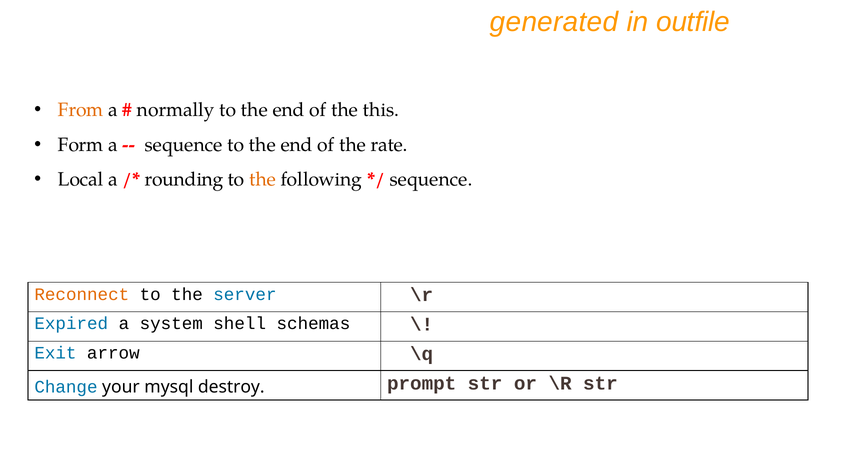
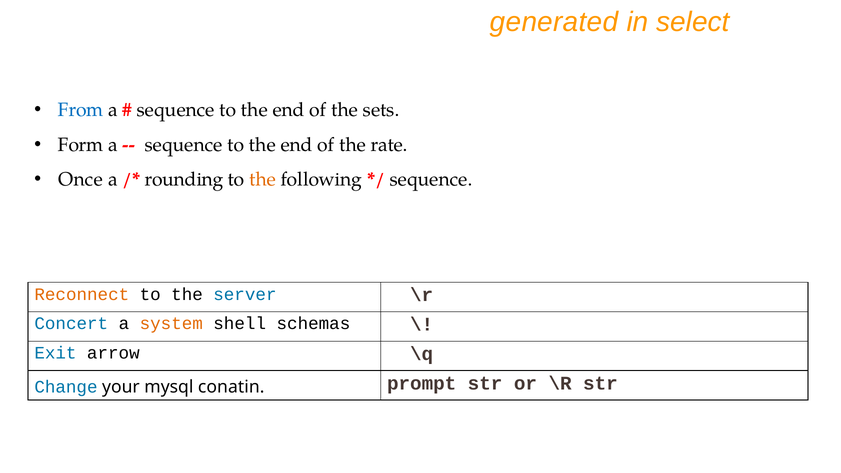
outfile: outfile -> select
From colour: orange -> blue
normally at (176, 110): normally -> sequence
this: this -> sets
Local: Local -> Once
Expired: Expired -> Concert
system colour: black -> orange
destroy: destroy -> conatin
